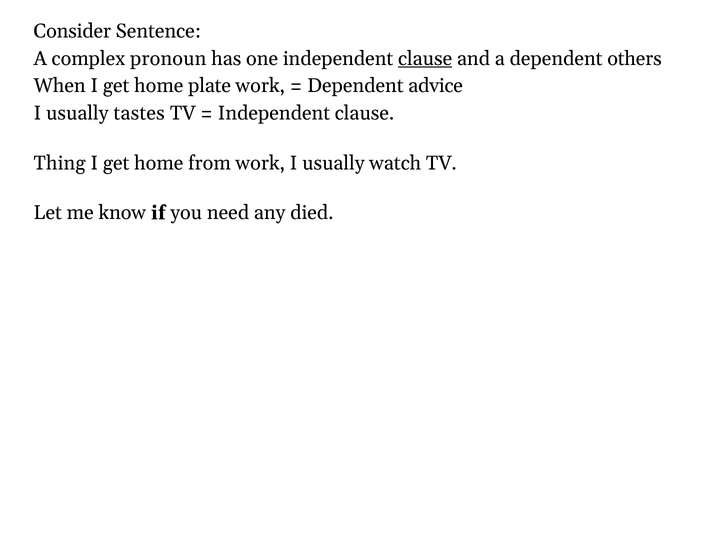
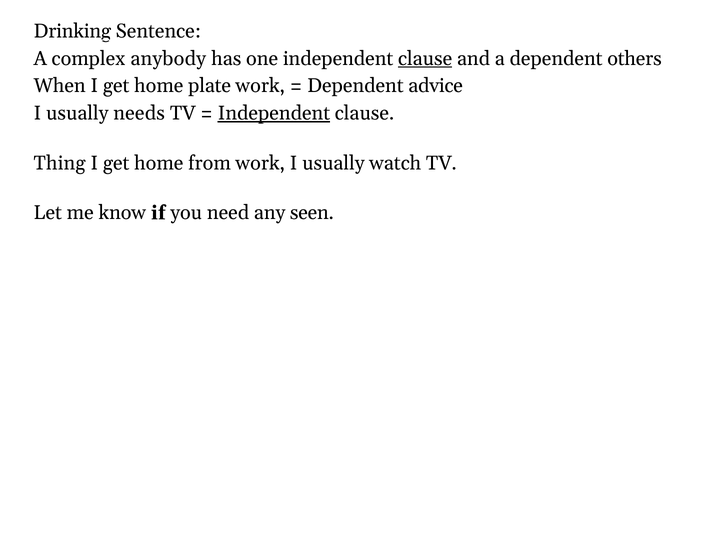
Consider: Consider -> Drinking
pronoun: pronoun -> anybody
tastes: tastes -> needs
Independent at (274, 113) underline: none -> present
died: died -> seen
